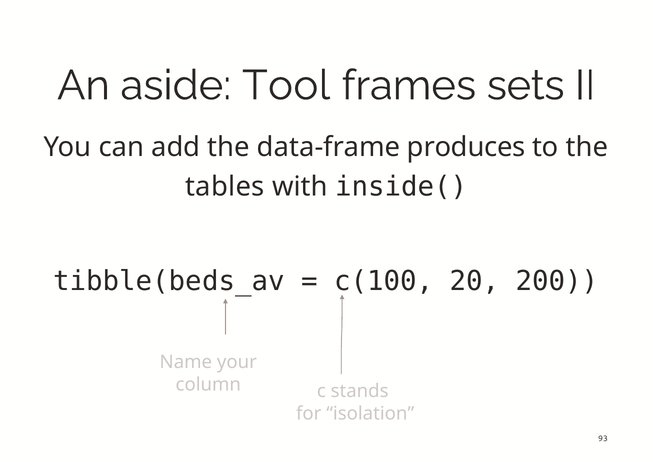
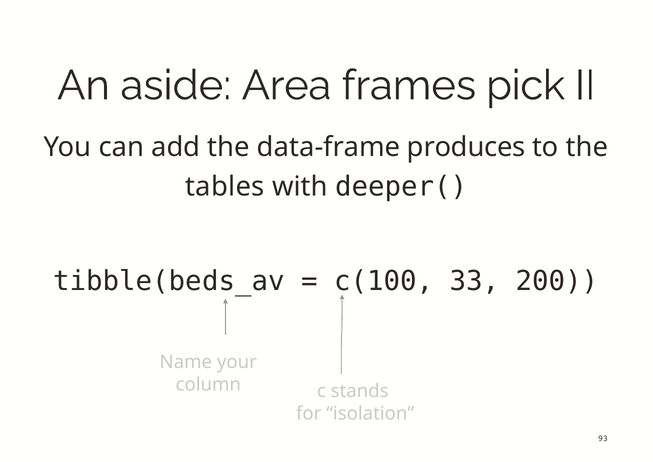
Tool: Tool -> Area
sets: sets -> pick
inside(: inside( -> deeper(
20: 20 -> 33
